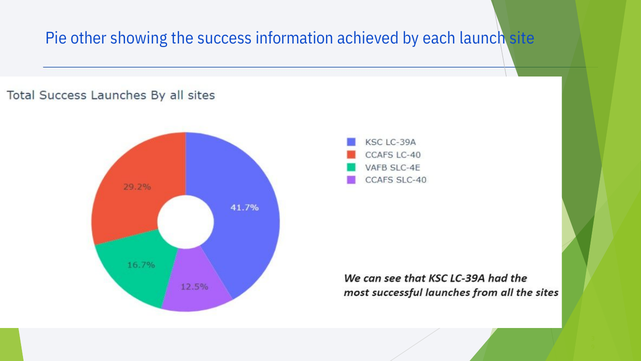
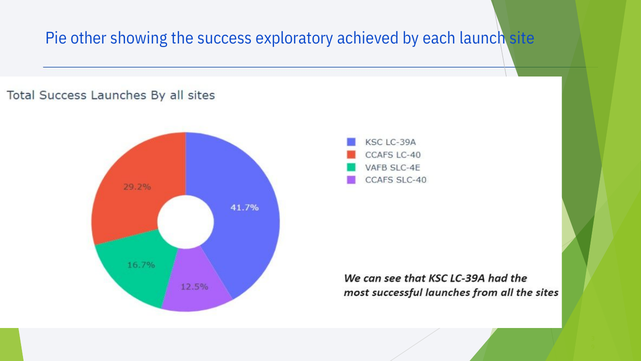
information: information -> exploratory
